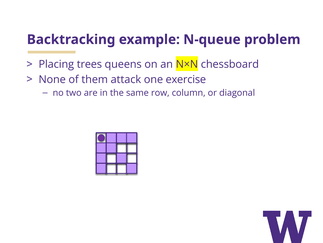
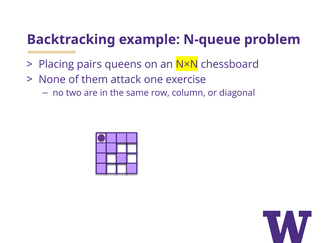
trees: trees -> pairs
